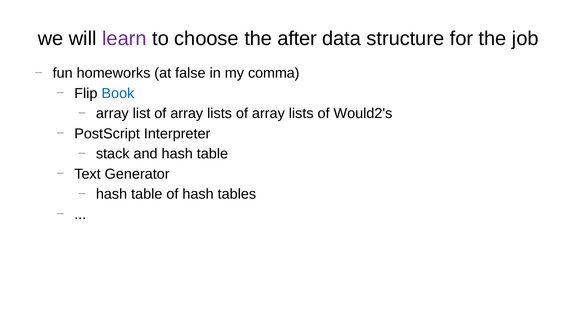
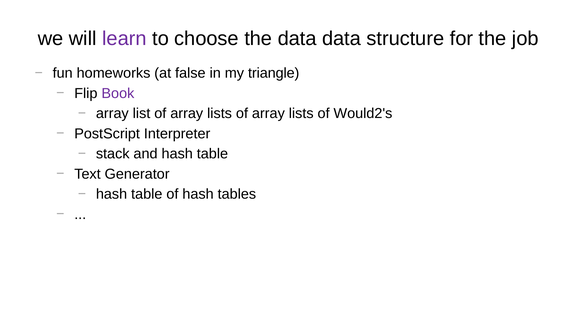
the after: after -> data
comma: comma -> triangle
Book colour: blue -> purple
